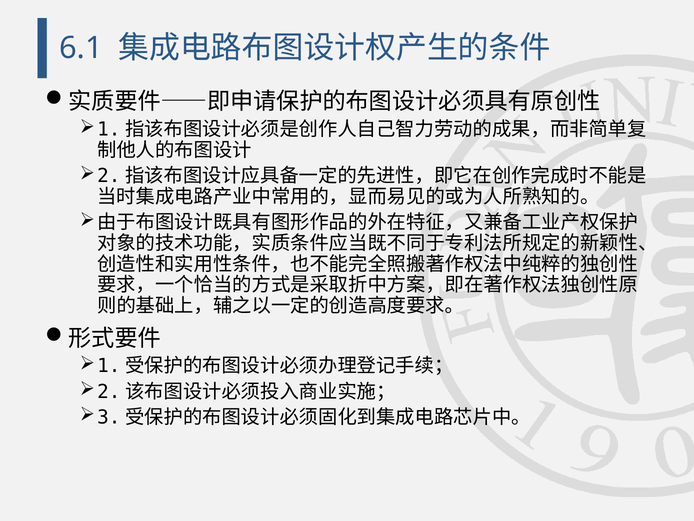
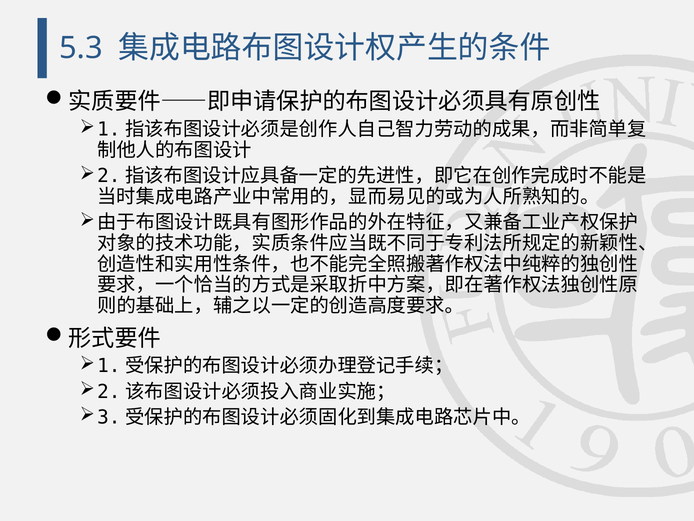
6.1: 6.1 -> 5.3
